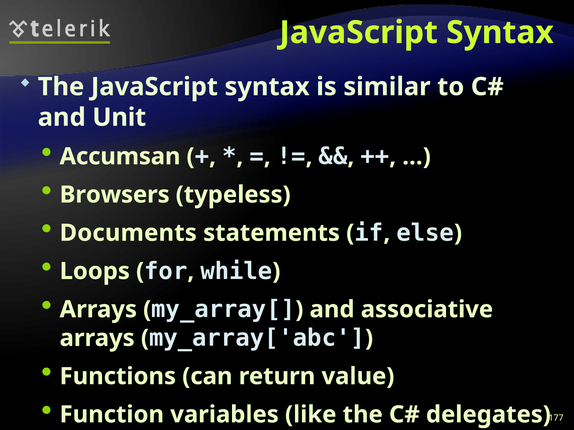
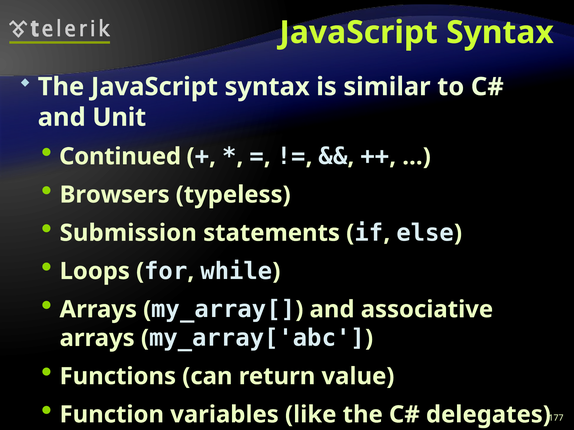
Accumsan: Accumsan -> Continued
Documents: Documents -> Submission
